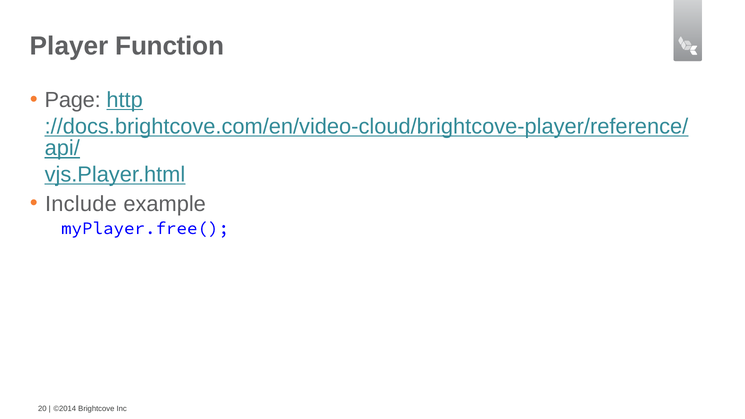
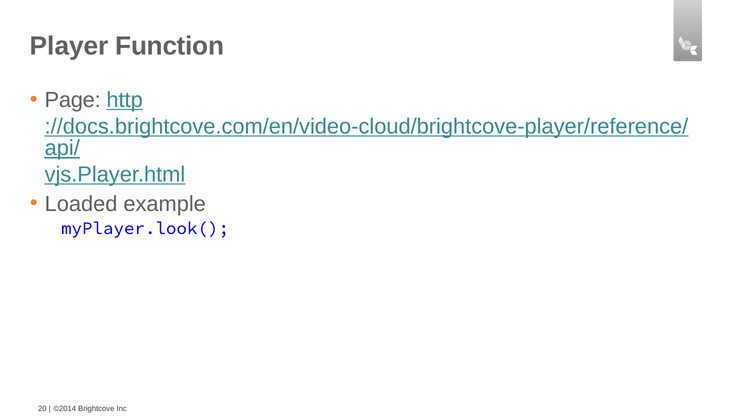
Include: Include -> Loaded
myPlayer.free(: myPlayer.free( -> myPlayer.look(
